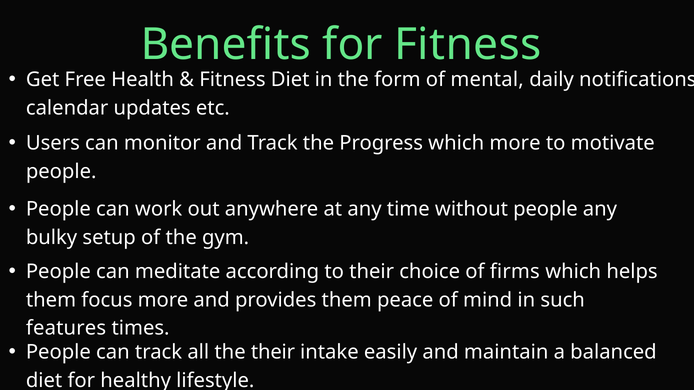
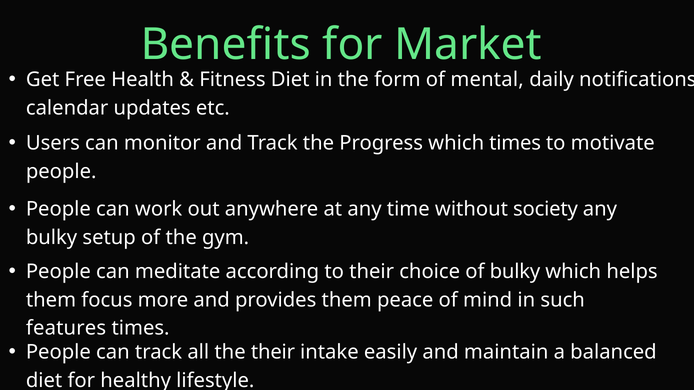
for Fitness: Fitness -> Market
which more: more -> times
without people: people -> society
of firms: firms -> bulky
